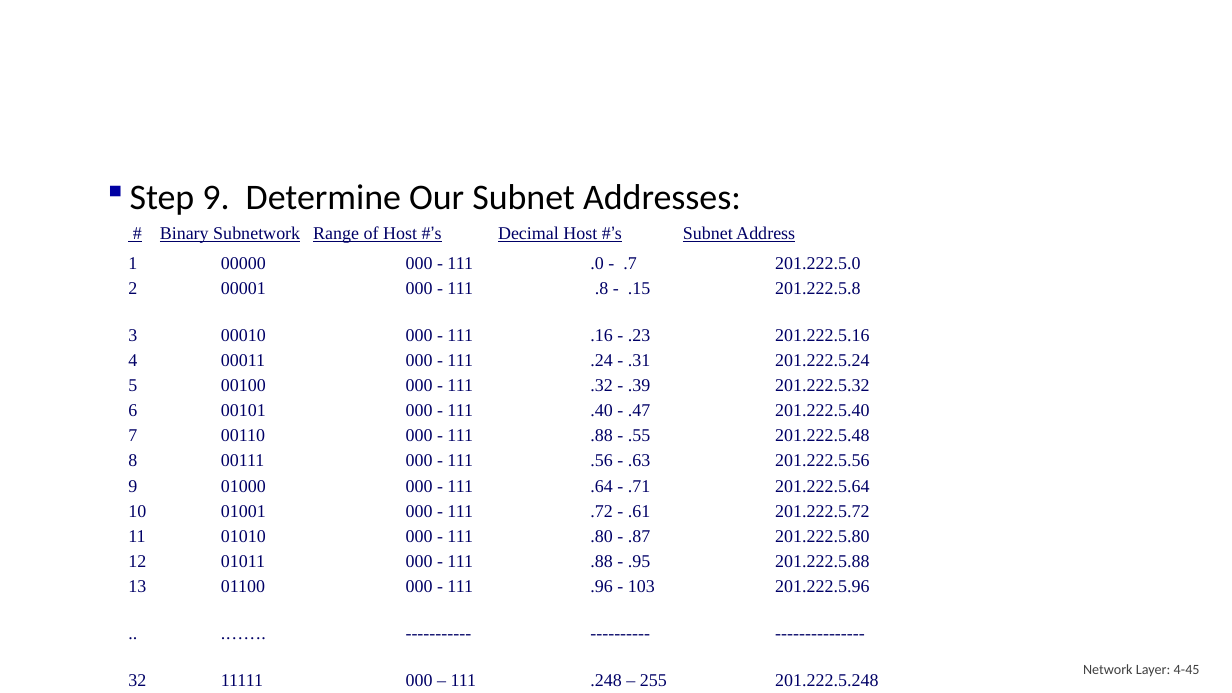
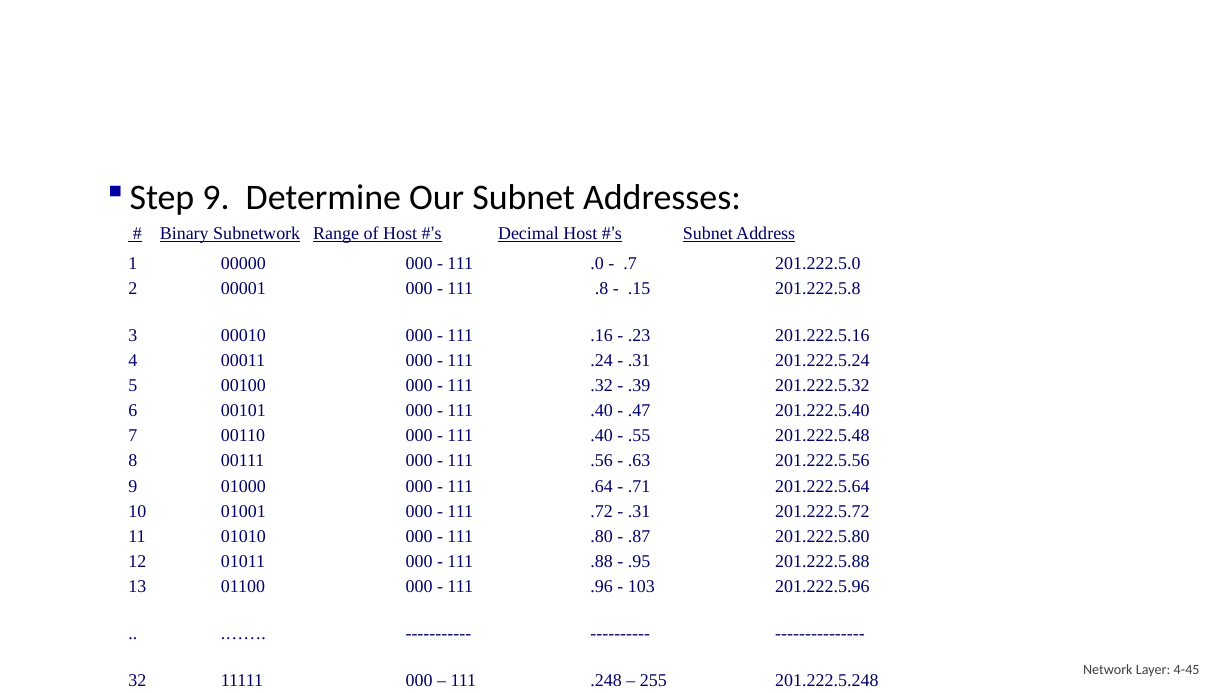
.88 at (602, 436): .88 -> .40
.61 at (639, 511): .61 -> .31
